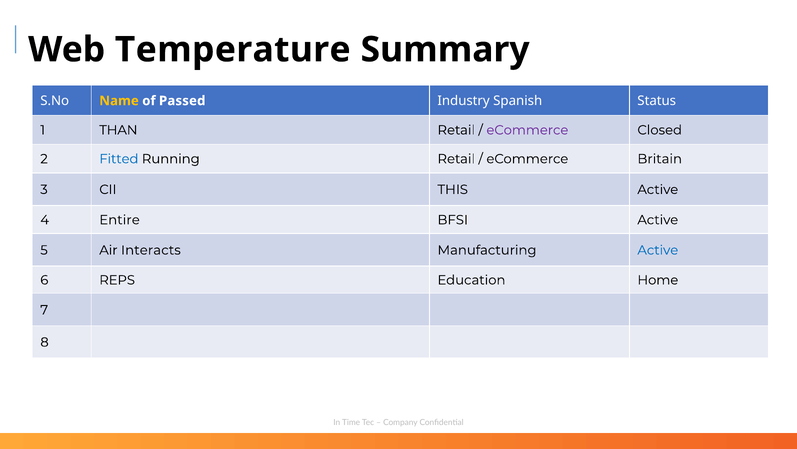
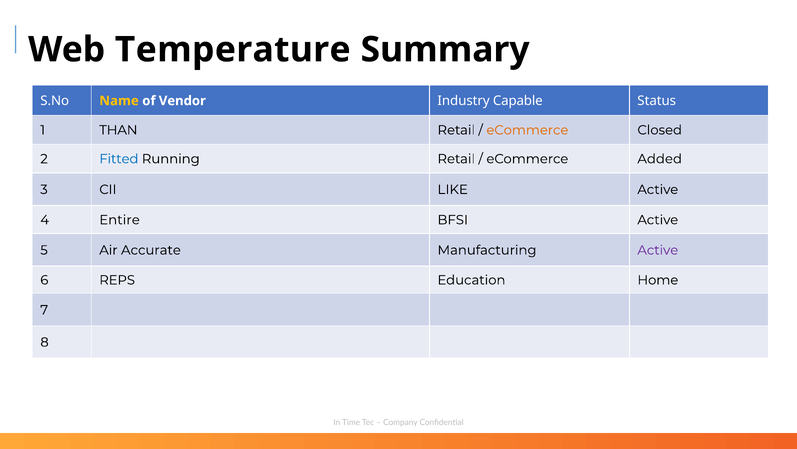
Passed: Passed -> Vendor
Spanish: Spanish -> Capable
eCommerce at (527, 130) colour: purple -> orange
Britain: Britain -> Added
THIS: THIS -> LIKE
Interacts: Interacts -> Accurate
Active at (658, 250) colour: blue -> purple
